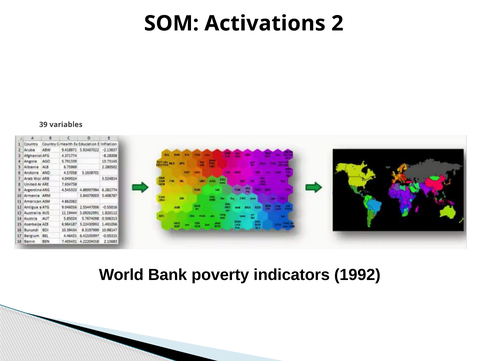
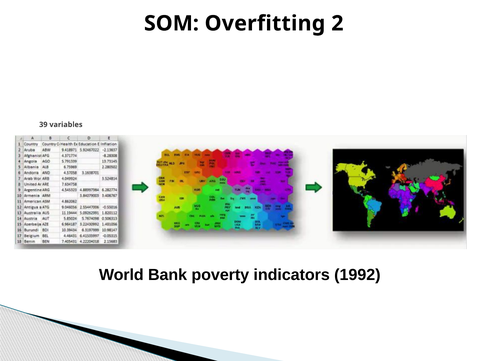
Activations: Activations -> Overfitting
